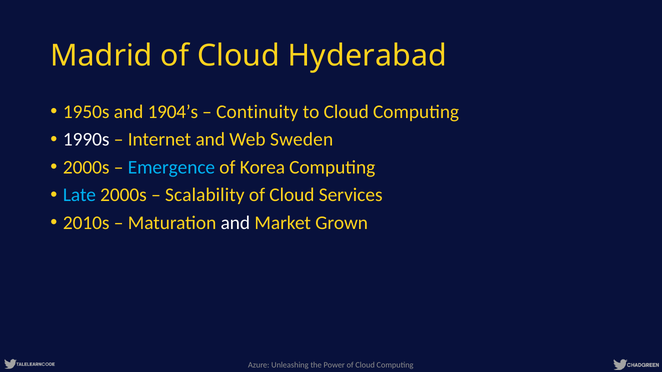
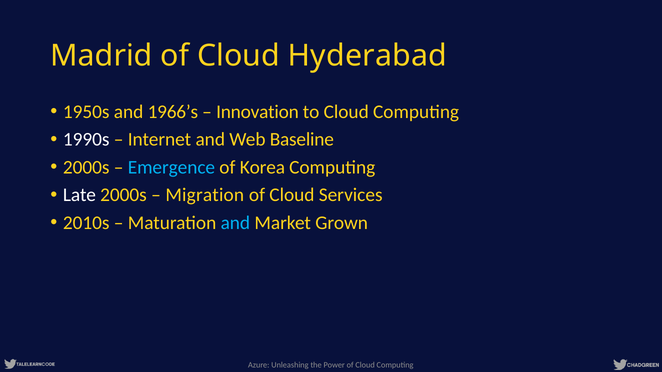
1904’s: 1904’s -> 1966’s
Continuity: Continuity -> Innovation
Sweden: Sweden -> Baseline
Late colour: light blue -> white
Scalability: Scalability -> Migration
and at (235, 223) colour: white -> light blue
